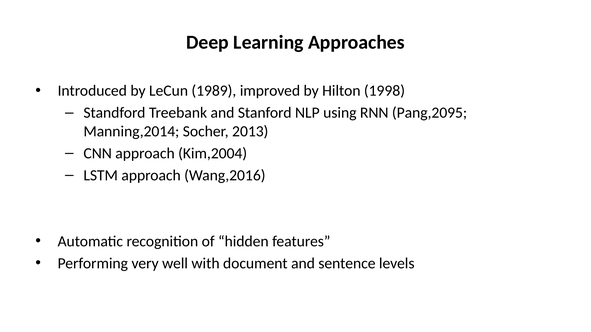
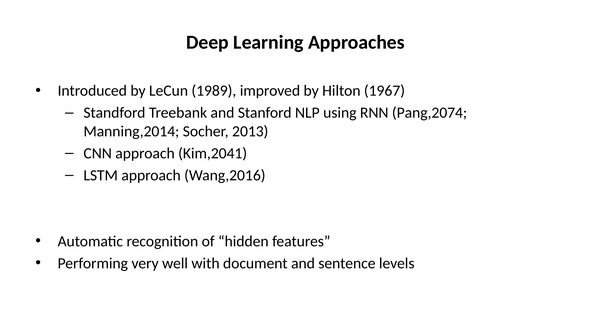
1998: 1998 -> 1967
Pang,2095: Pang,2095 -> Pang,2074
Kim,2004: Kim,2004 -> Kim,2041
